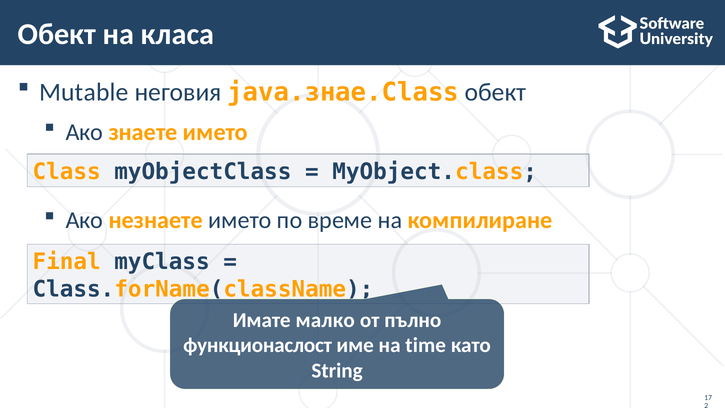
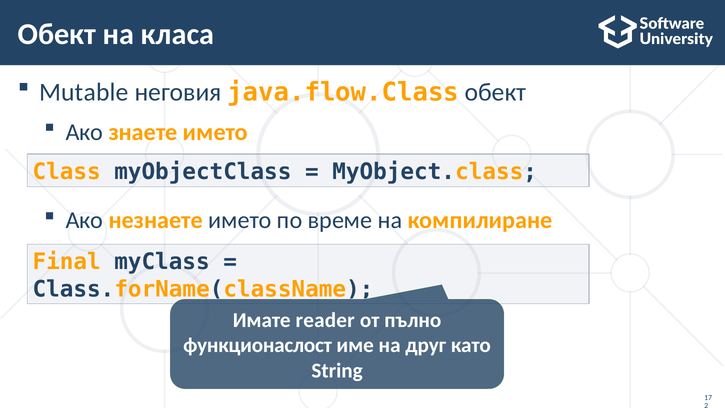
java.знае.Class: java.знае.Class -> java.flow.Class
малко: малко -> reader
time: time -> друг
